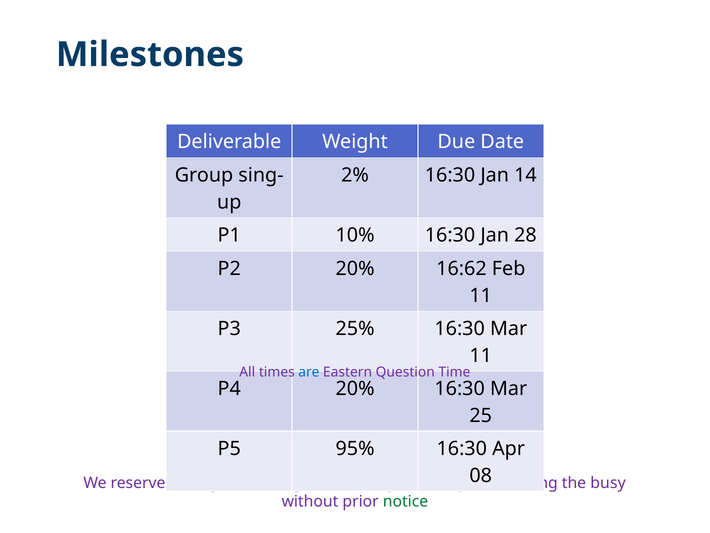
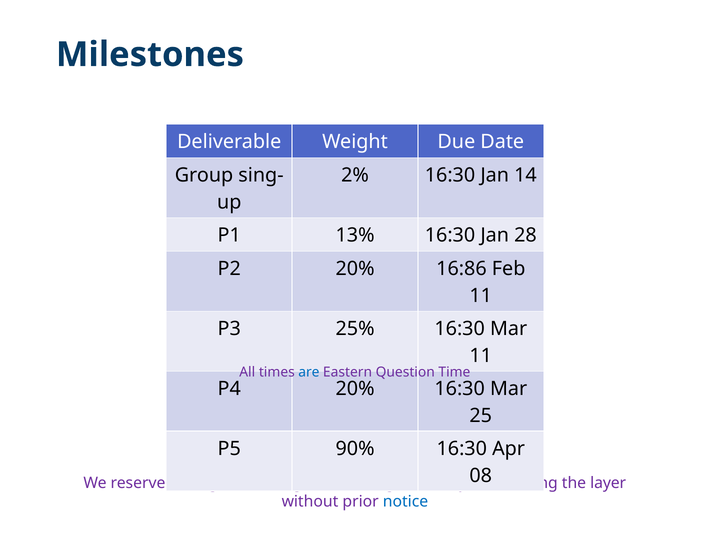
10%: 10% -> 13%
16:62: 16:62 -> 16:86
95%: 95% -> 90%
busy: busy -> layer
notice colour: green -> blue
